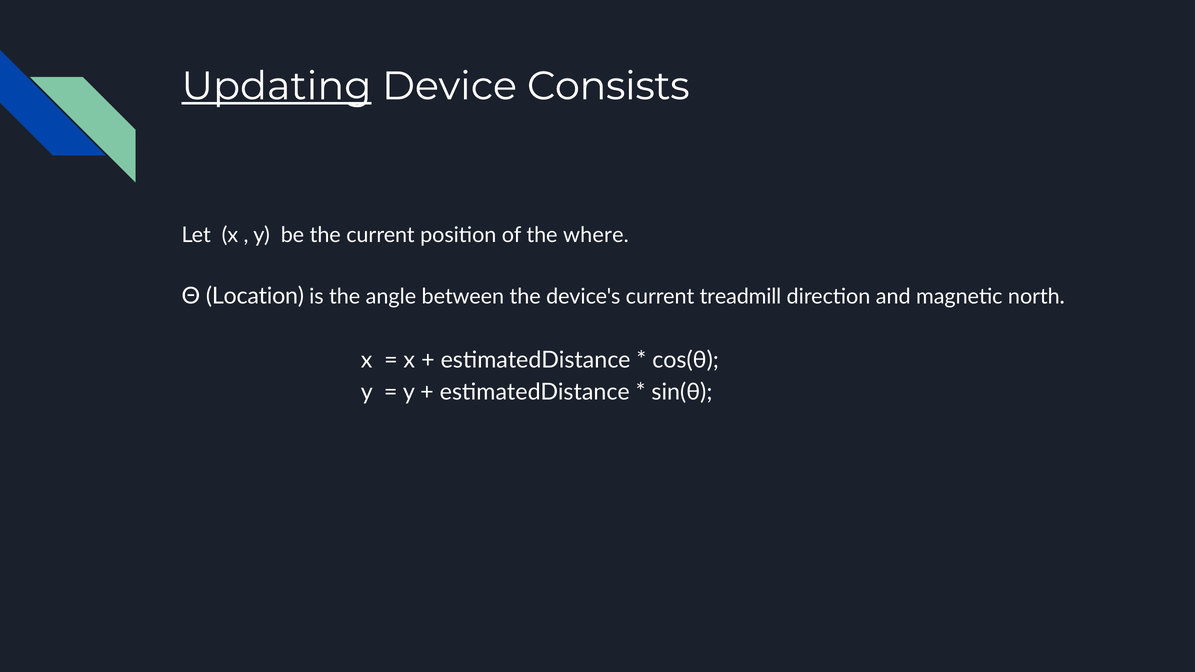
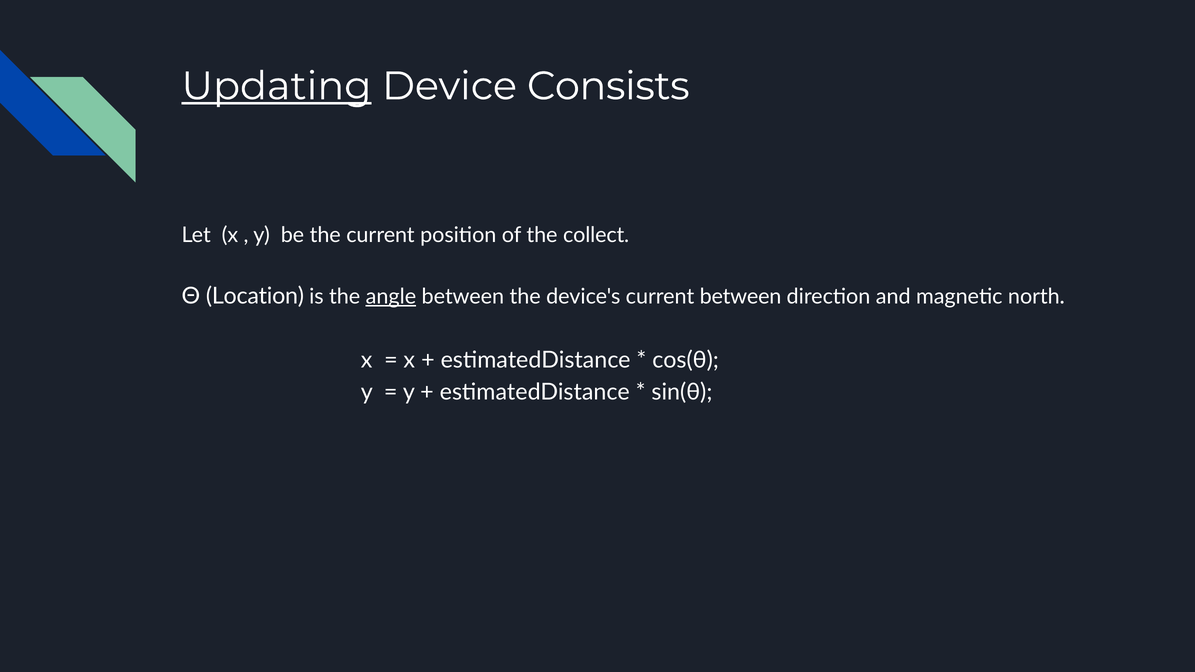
where: where -> collect
angle underline: none -> present
current treadmill: treadmill -> between
